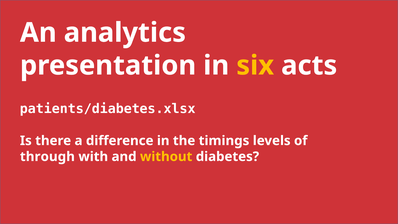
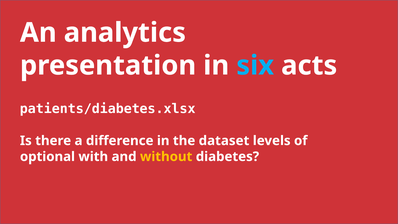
six colour: yellow -> light blue
timings: timings -> dataset
through: through -> optional
